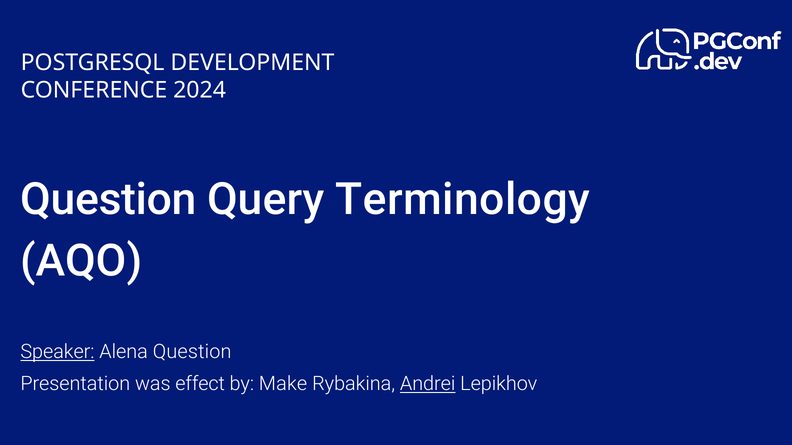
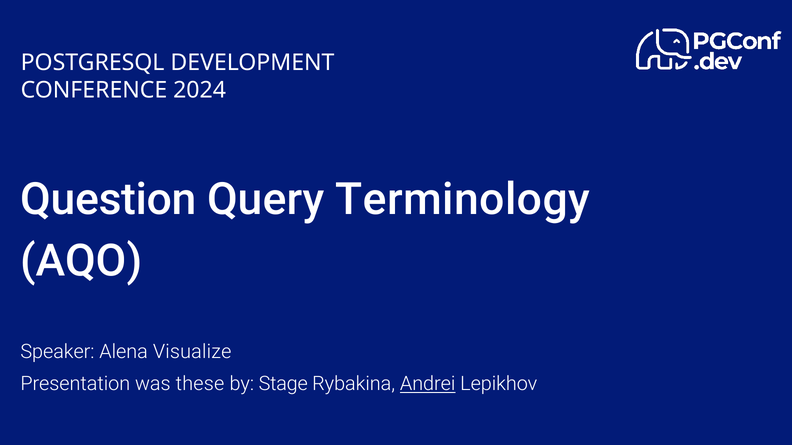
Speaker underline: present -> none
Alena Question: Question -> Visualize
effect: effect -> these
Make: Make -> Stage
